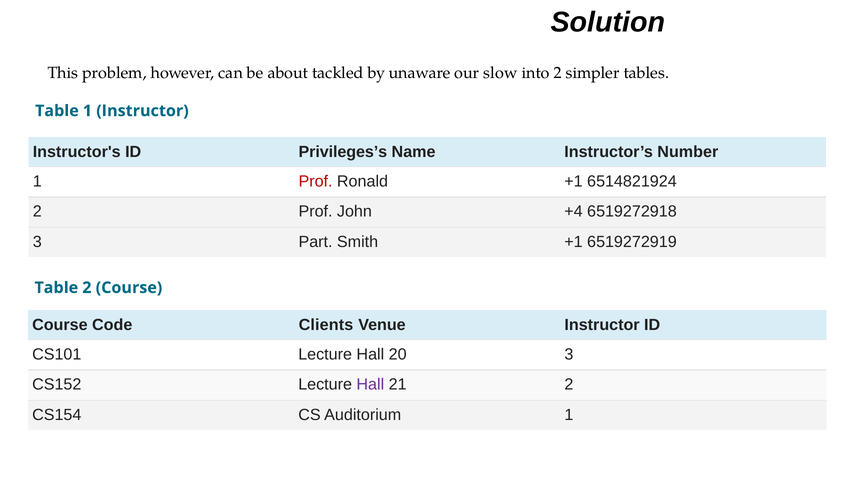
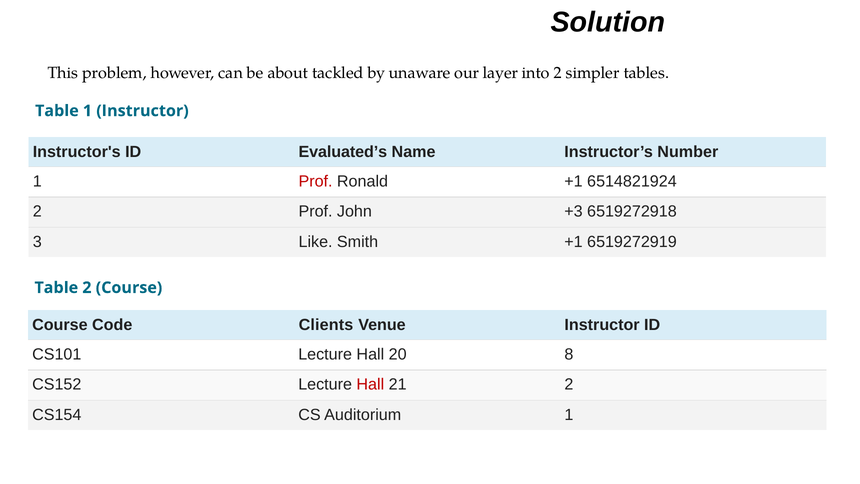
slow: slow -> layer
Privileges’s: Privileges’s -> Evaluated’s
+4: +4 -> +3
Part: Part -> Like
20 3: 3 -> 8
Hall at (370, 384) colour: purple -> red
